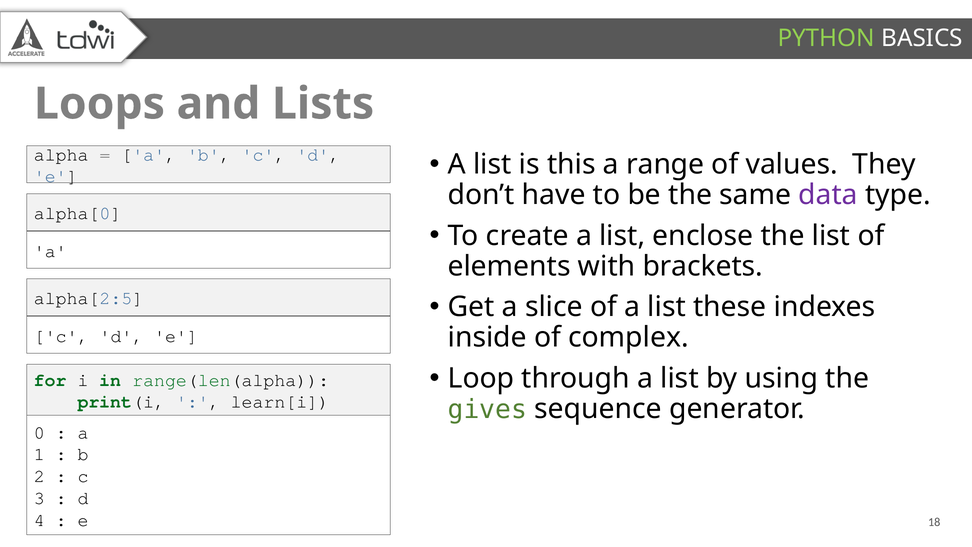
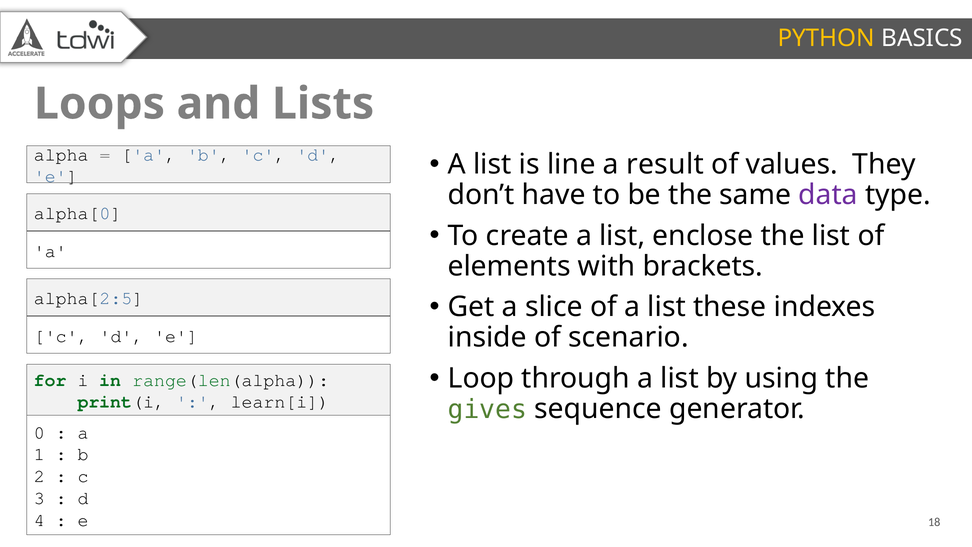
PYTHON colour: light green -> yellow
this: this -> line
range: range -> result
complex: complex -> scenario
